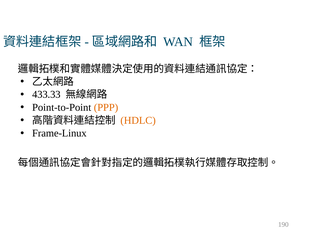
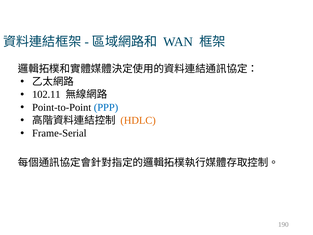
433.33: 433.33 -> 102.11
PPP colour: orange -> blue
Frame-Linux: Frame-Linux -> Frame-Serial
